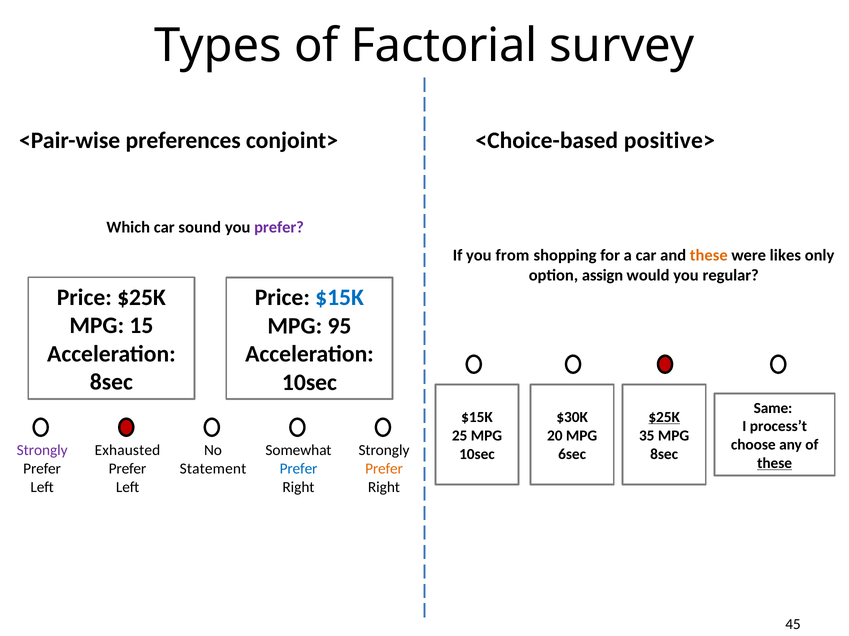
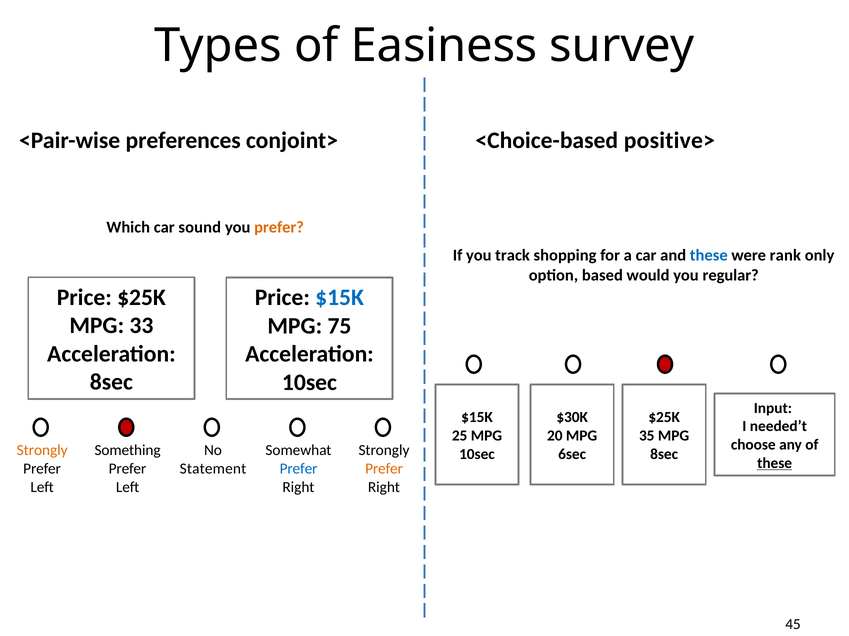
Factorial: Factorial -> Easiness
prefer at (279, 228) colour: purple -> orange
from: from -> track
these at (709, 256) colour: orange -> blue
likes: likes -> rank
assign: assign -> based
15: 15 -> 33
95: 95 -> 75
Same: Same -> Input
$25K at (664, 418) underline: present -> none
process’t: process’t -> needed’t
Strongly at (42, 451) colour: purple -> orange
Exhausted: Exhausted -> Something
